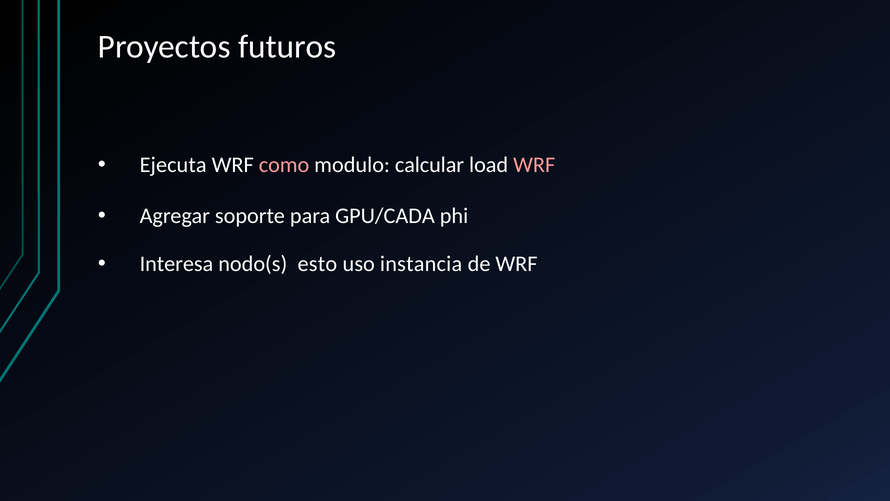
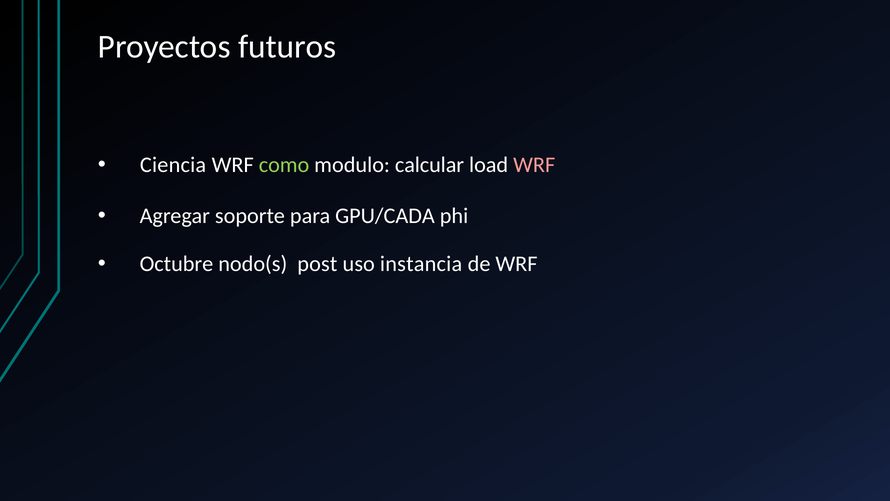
Ejecuta: Ejecuta -> Ciencia
como colour: pink -> light green
Interesa: Interesa -> Octubre
esto: esto -> post
